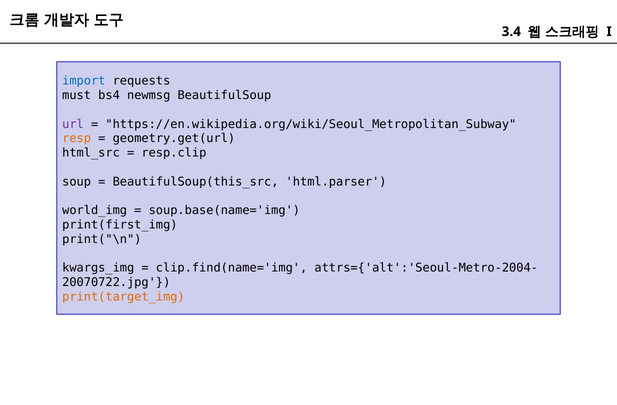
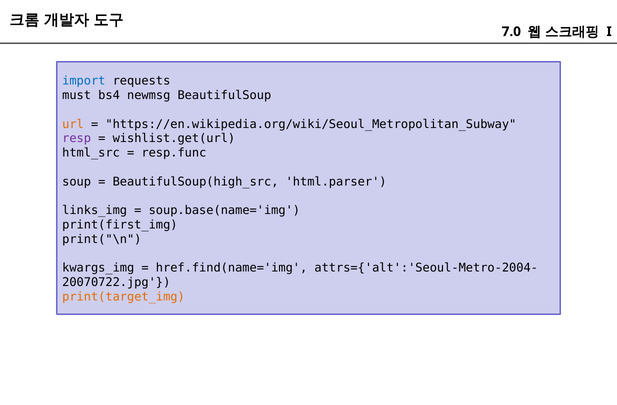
3.4: 3.4 -> 7.0
url colour: purple -> orange
resp colour: orange -> purple
geometry.get(url: geometry.get(url -> wishlist.get(url
resp.clip: resp.clip -> resp.func
BeautifulSoup(this_src: BeautifulSoup(this_src -> BeautifulSoup(high_src
world_img: world_img -> links_img
clip.find(name='img: clip.find(name='img -> href.find(name='img
